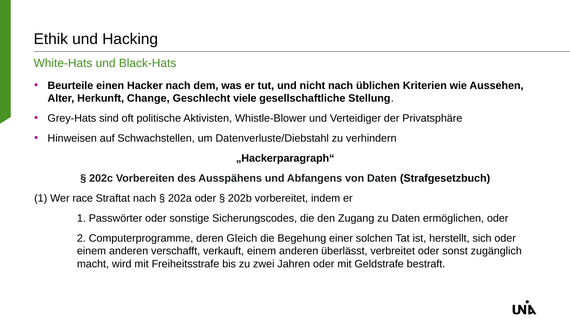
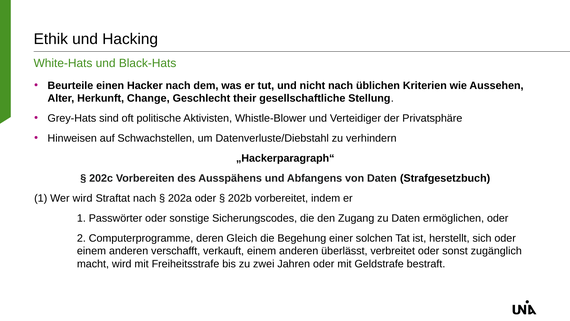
viele: viele -> their
Wer race: race -> wird
